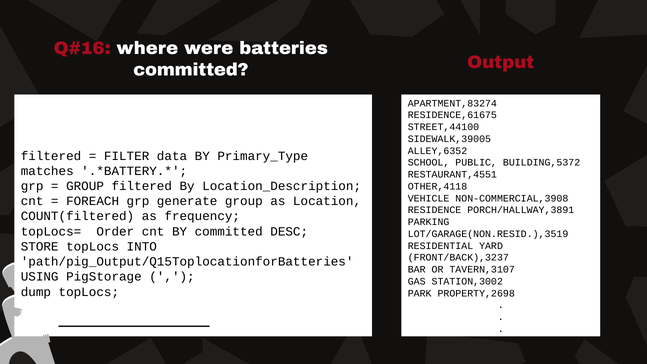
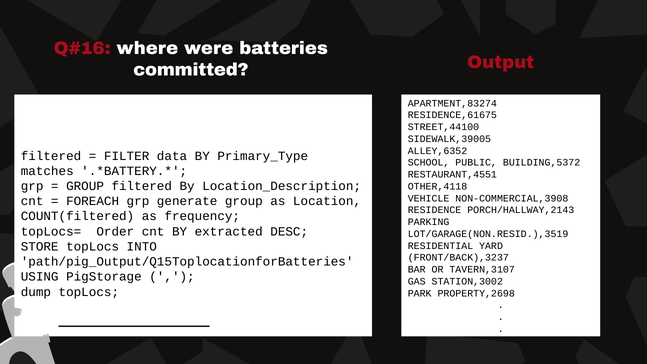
PORCH/HALLWAY,3891: PORCH/HALLWAY,3891 -> PORCH/HALLWAY,2143
BY committed: committed -> extracted
